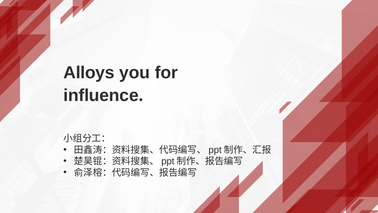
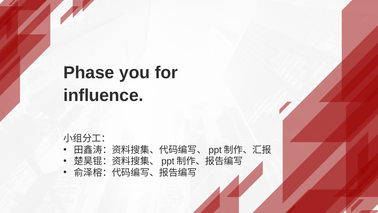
Alloys: Alloys -> Phase
